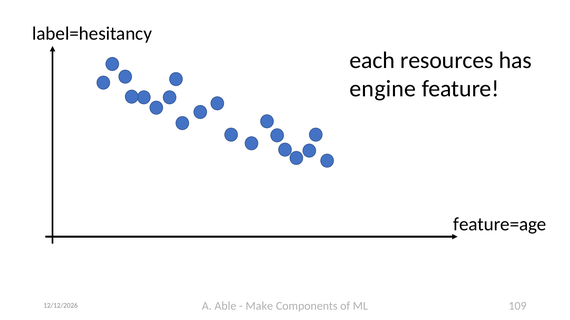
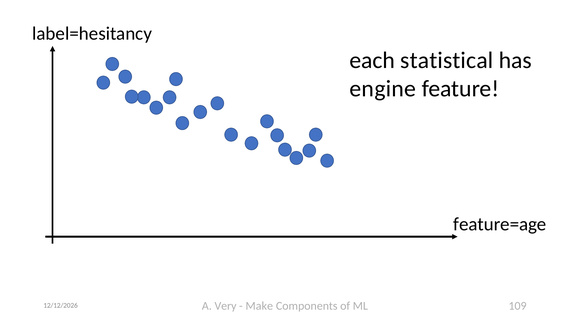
resources: resources -> statistical
Able: Able -> Very
